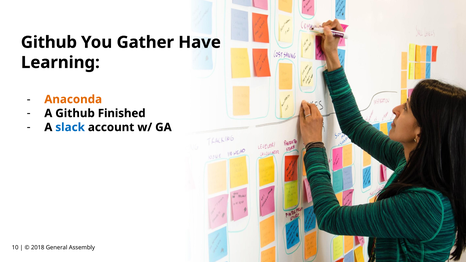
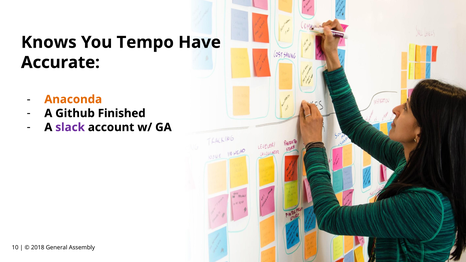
Github at (49, 42): Github -> Knows
Gather: Gather -> Tempo
Learning: Learning -> Accurate
slack colour: blue -> purple
